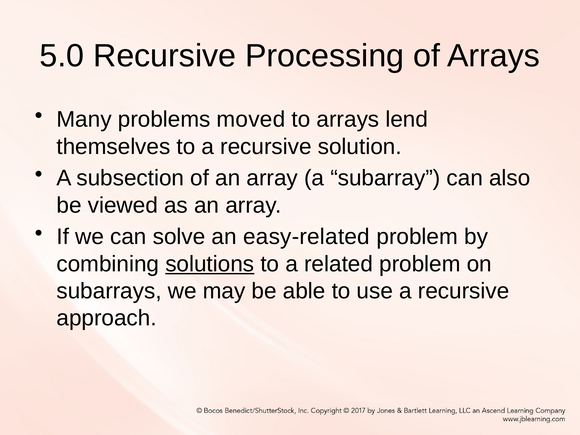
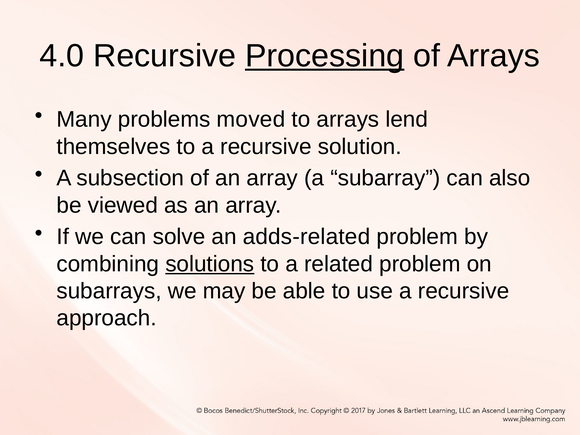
5.0: 5.0 -> 4.0
Processing underline: none -> present
easy-related: easy-related -> adds-related
